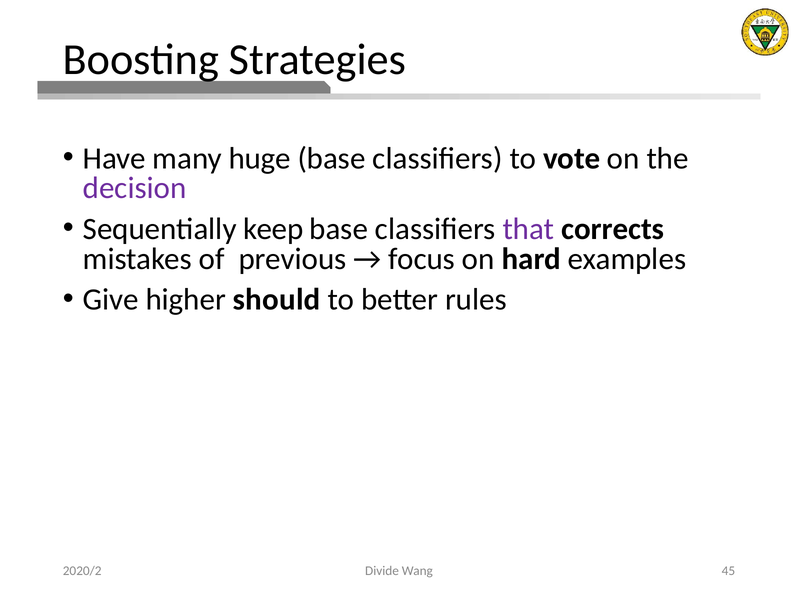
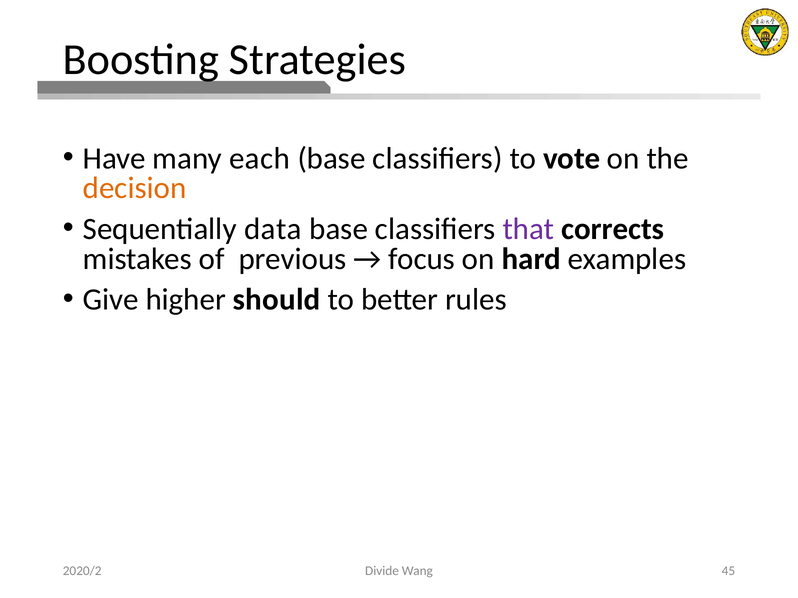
huge: huge -> each
decision colour: purple -> orange
keep: keep -> data
